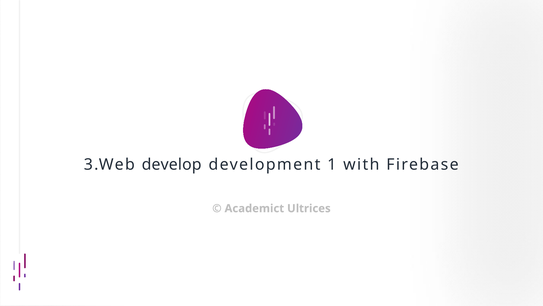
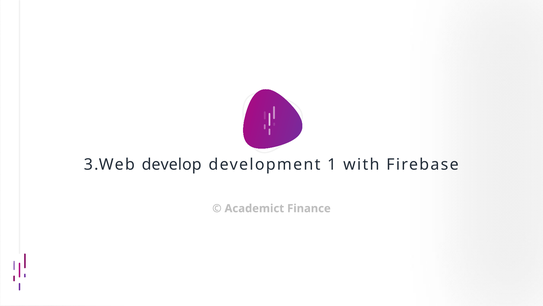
Ultrices: Ultrices -> Finance
